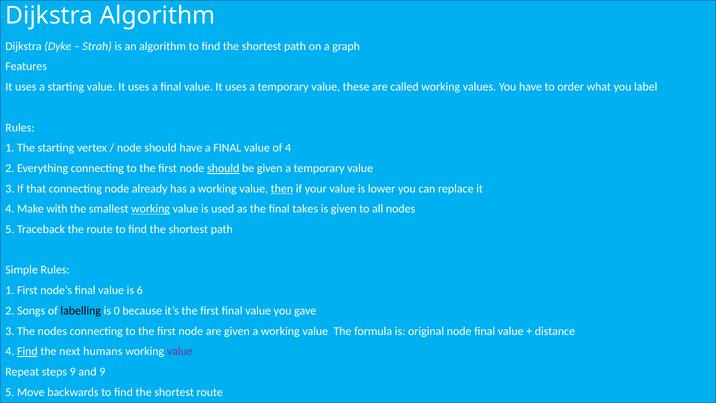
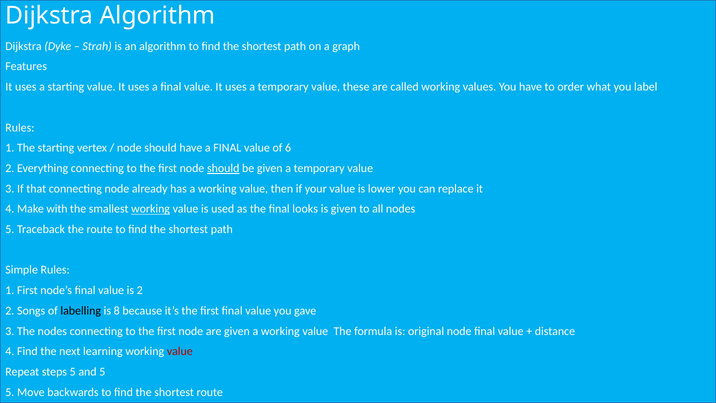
of 4: 4 -> 6
then underline: present -> none
takes: takes -> looks
is 6: 6 -> 2
0: 0 -> 8
Find at (27, 351) underline: present -> none
humans: humans -> learning
value at (180, 351) colour: purple -> red
steps 9: 9 -> 5
and 9: 9 -> 5
